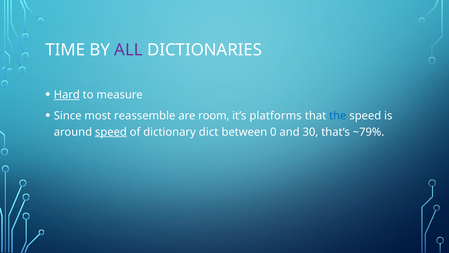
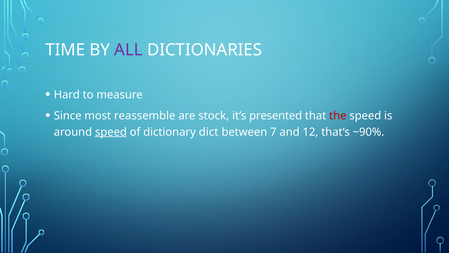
Hard underline: present -> none
room: room -> stock
platforms: platforms -> presented
the colour: blue -> red
0: 0 -> 7
30: 30 -> 12
~79%: ~79% -> ~90%
